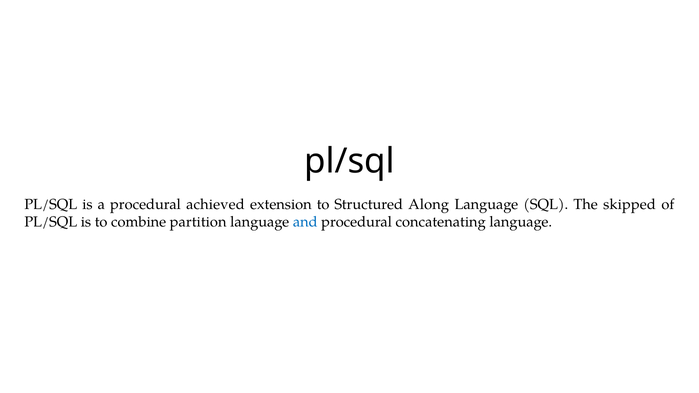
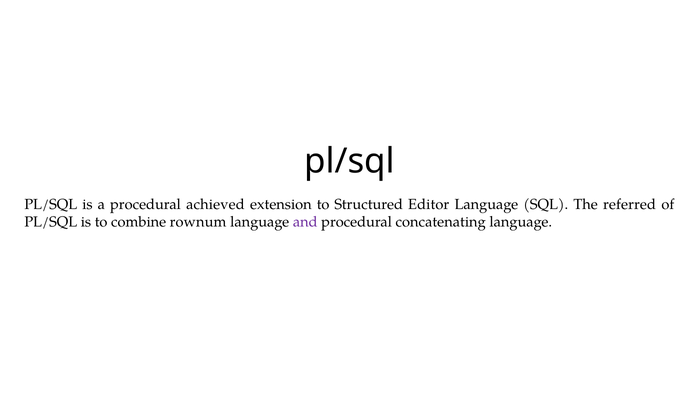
Along: Along -> Editor
skipped: skipped -> referred
partition: partition -> rownum
and colour: blue -> purple
